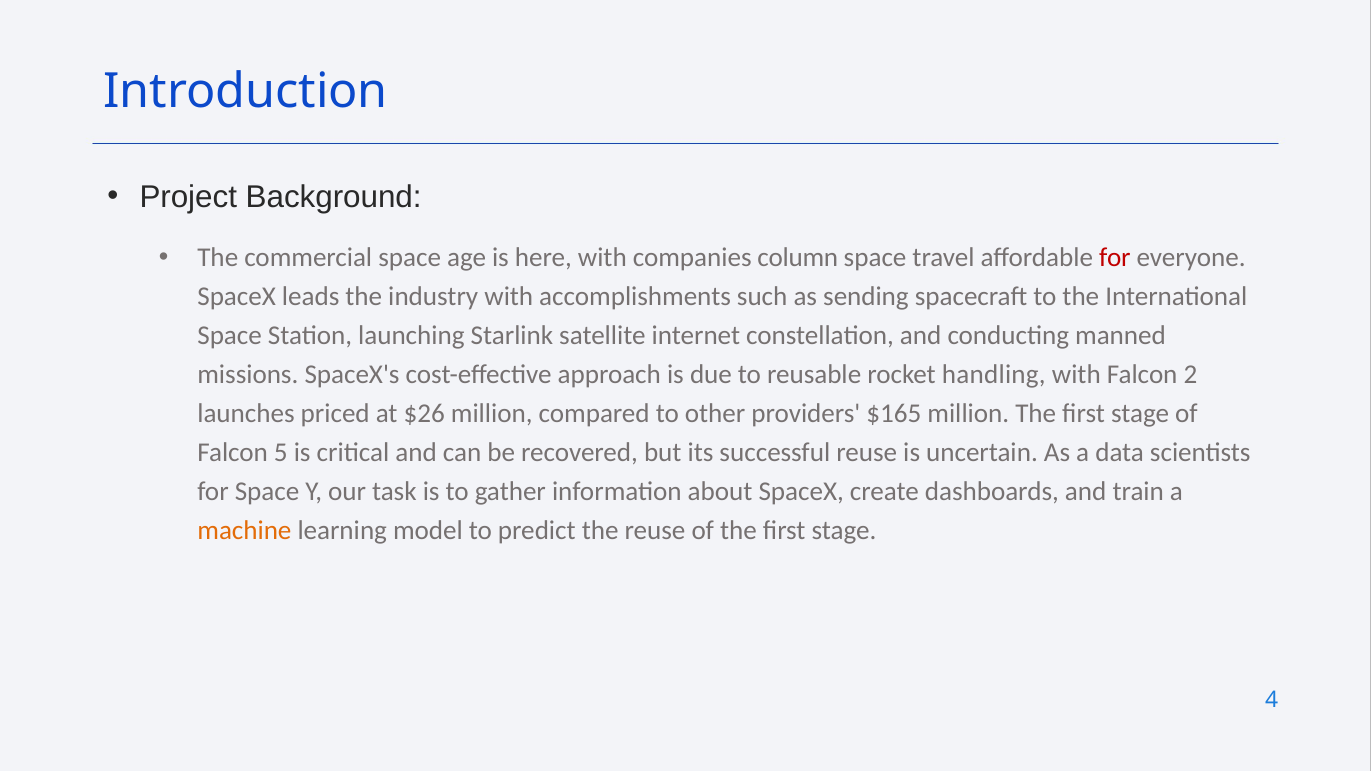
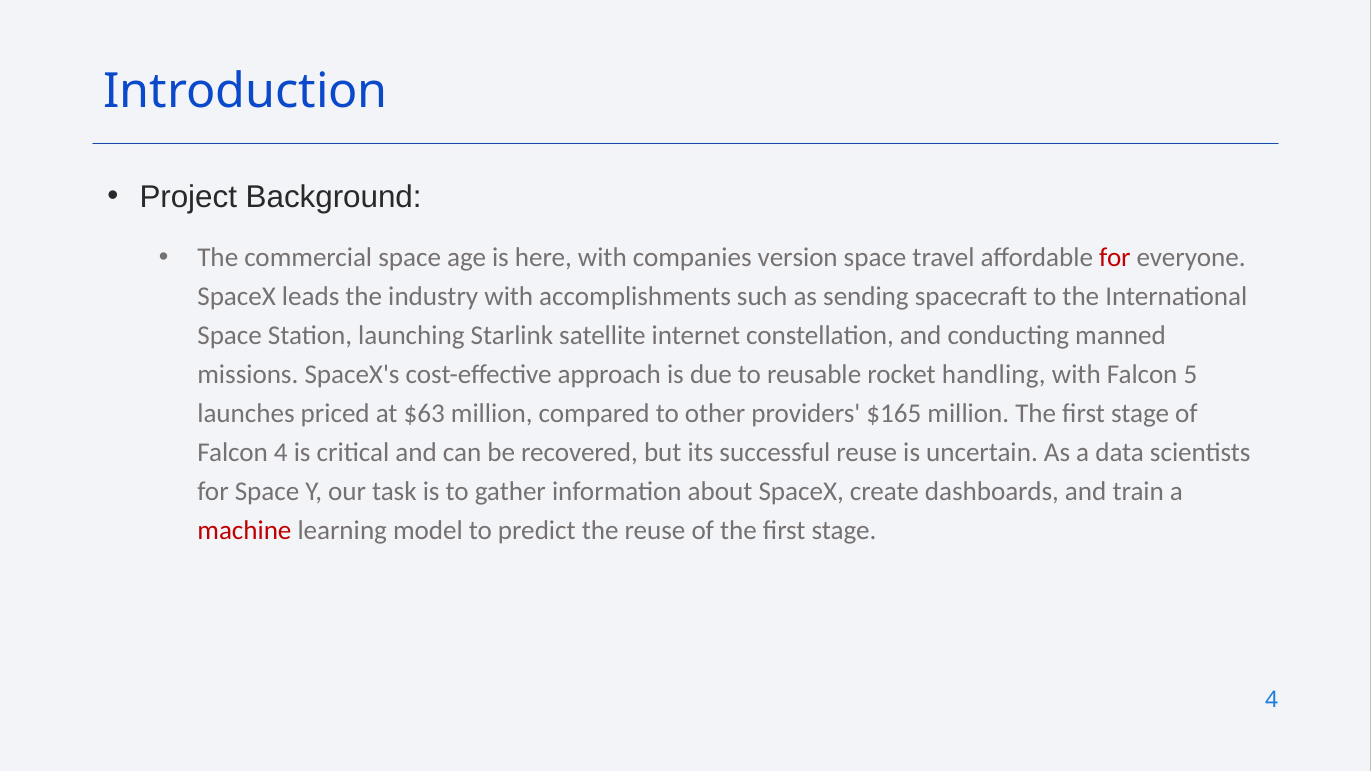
column: column -> version
2: 2 -> 5
$26: $26 -> $63
Falcon 5: 5 -> 4
machine colour: orange -> red
